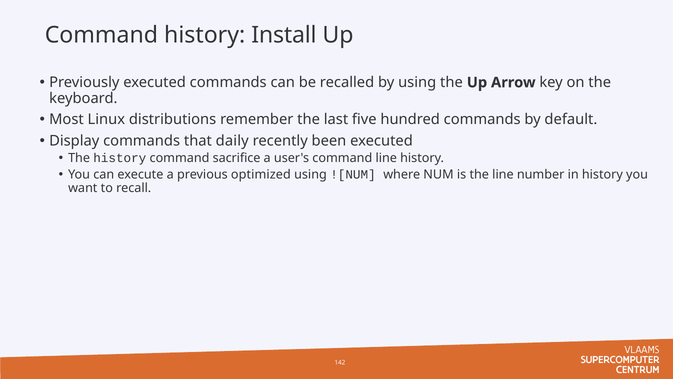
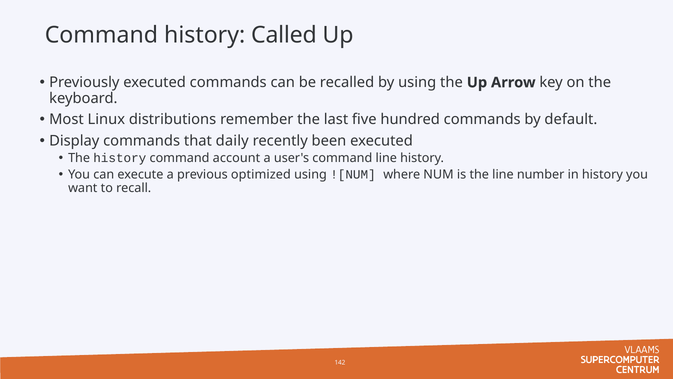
Install: Install -> Called
sacrifice: sacrifice -> account
